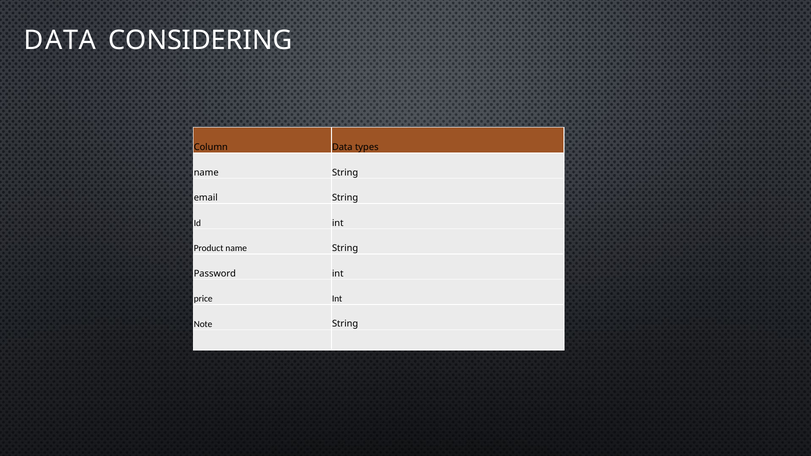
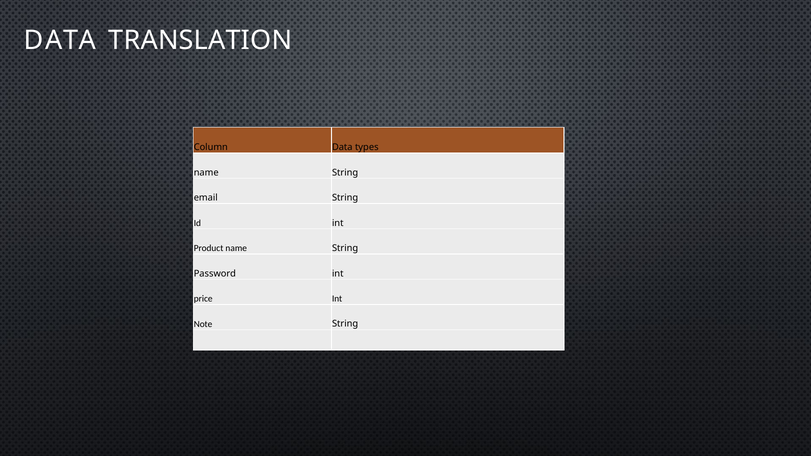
CONSIDERING: CONSIDERING -> TRANSLATION
